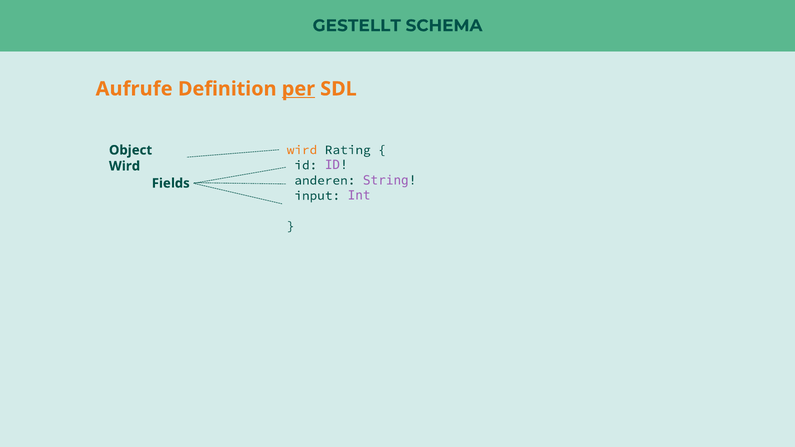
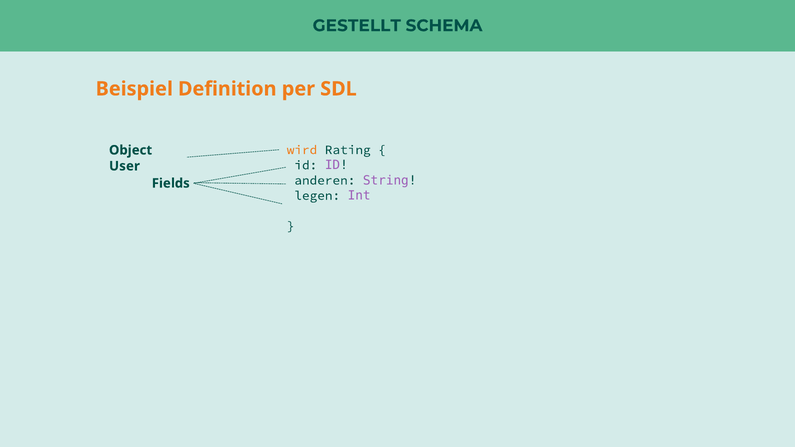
Aufrufe: Aufrufe -> Beispiel
per underline: present -> none
Wird at (125, 166): Wird -> User
input: input -> legen
